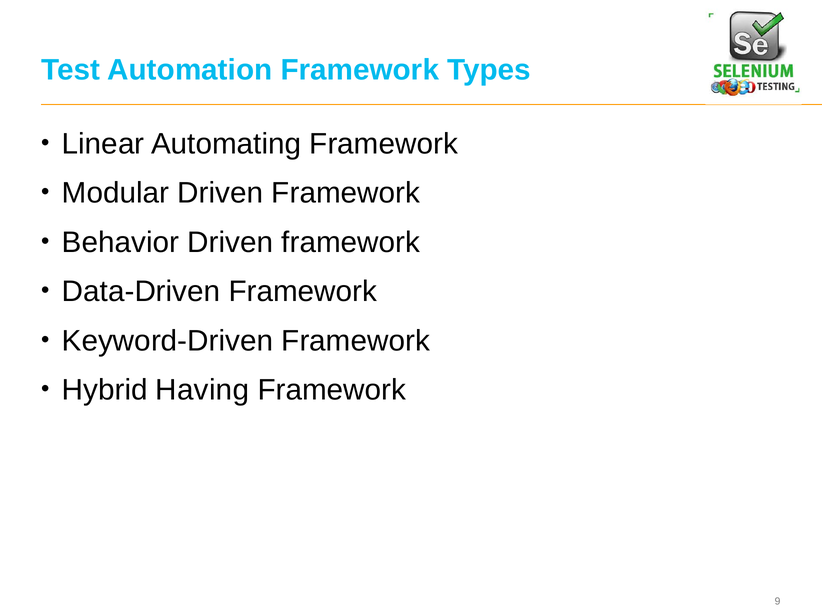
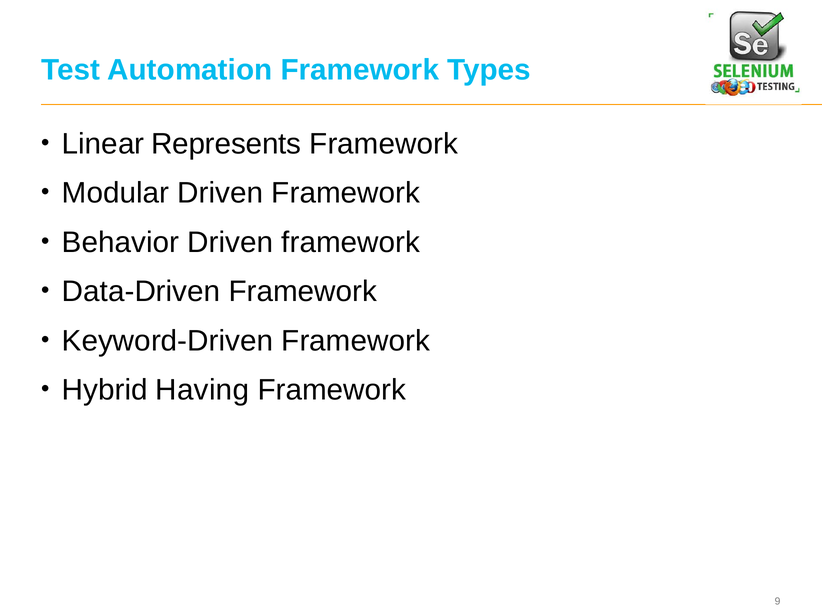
Automating: Automating -> Represents
